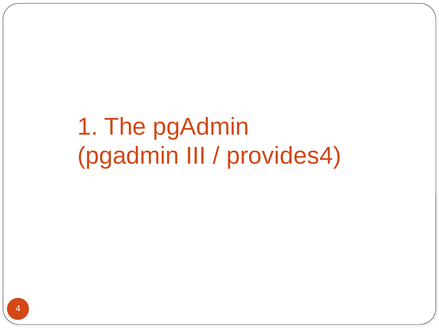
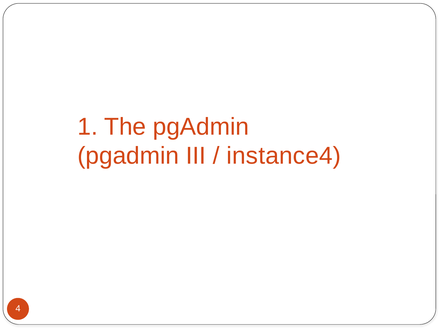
provides4: provides4 -> instance4
